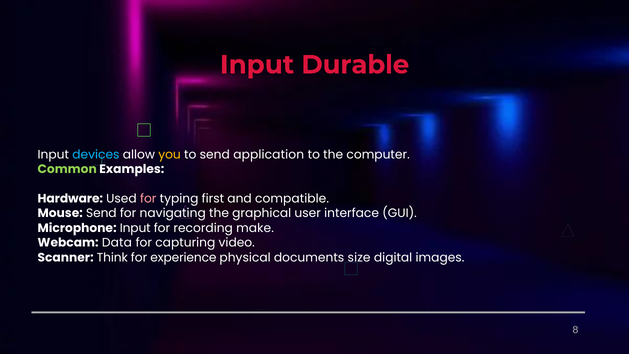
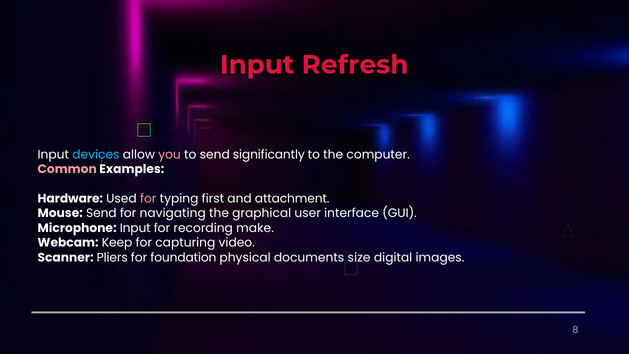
Durable: Durable -> Refresh
you colour: yellow -> pink
application: application -> significantly
Common colour: light green -> pink
compatible: compatible -> attachment
Data: Data -> Keep
Think: Think -> Pliers
experience: experience -> foundation
